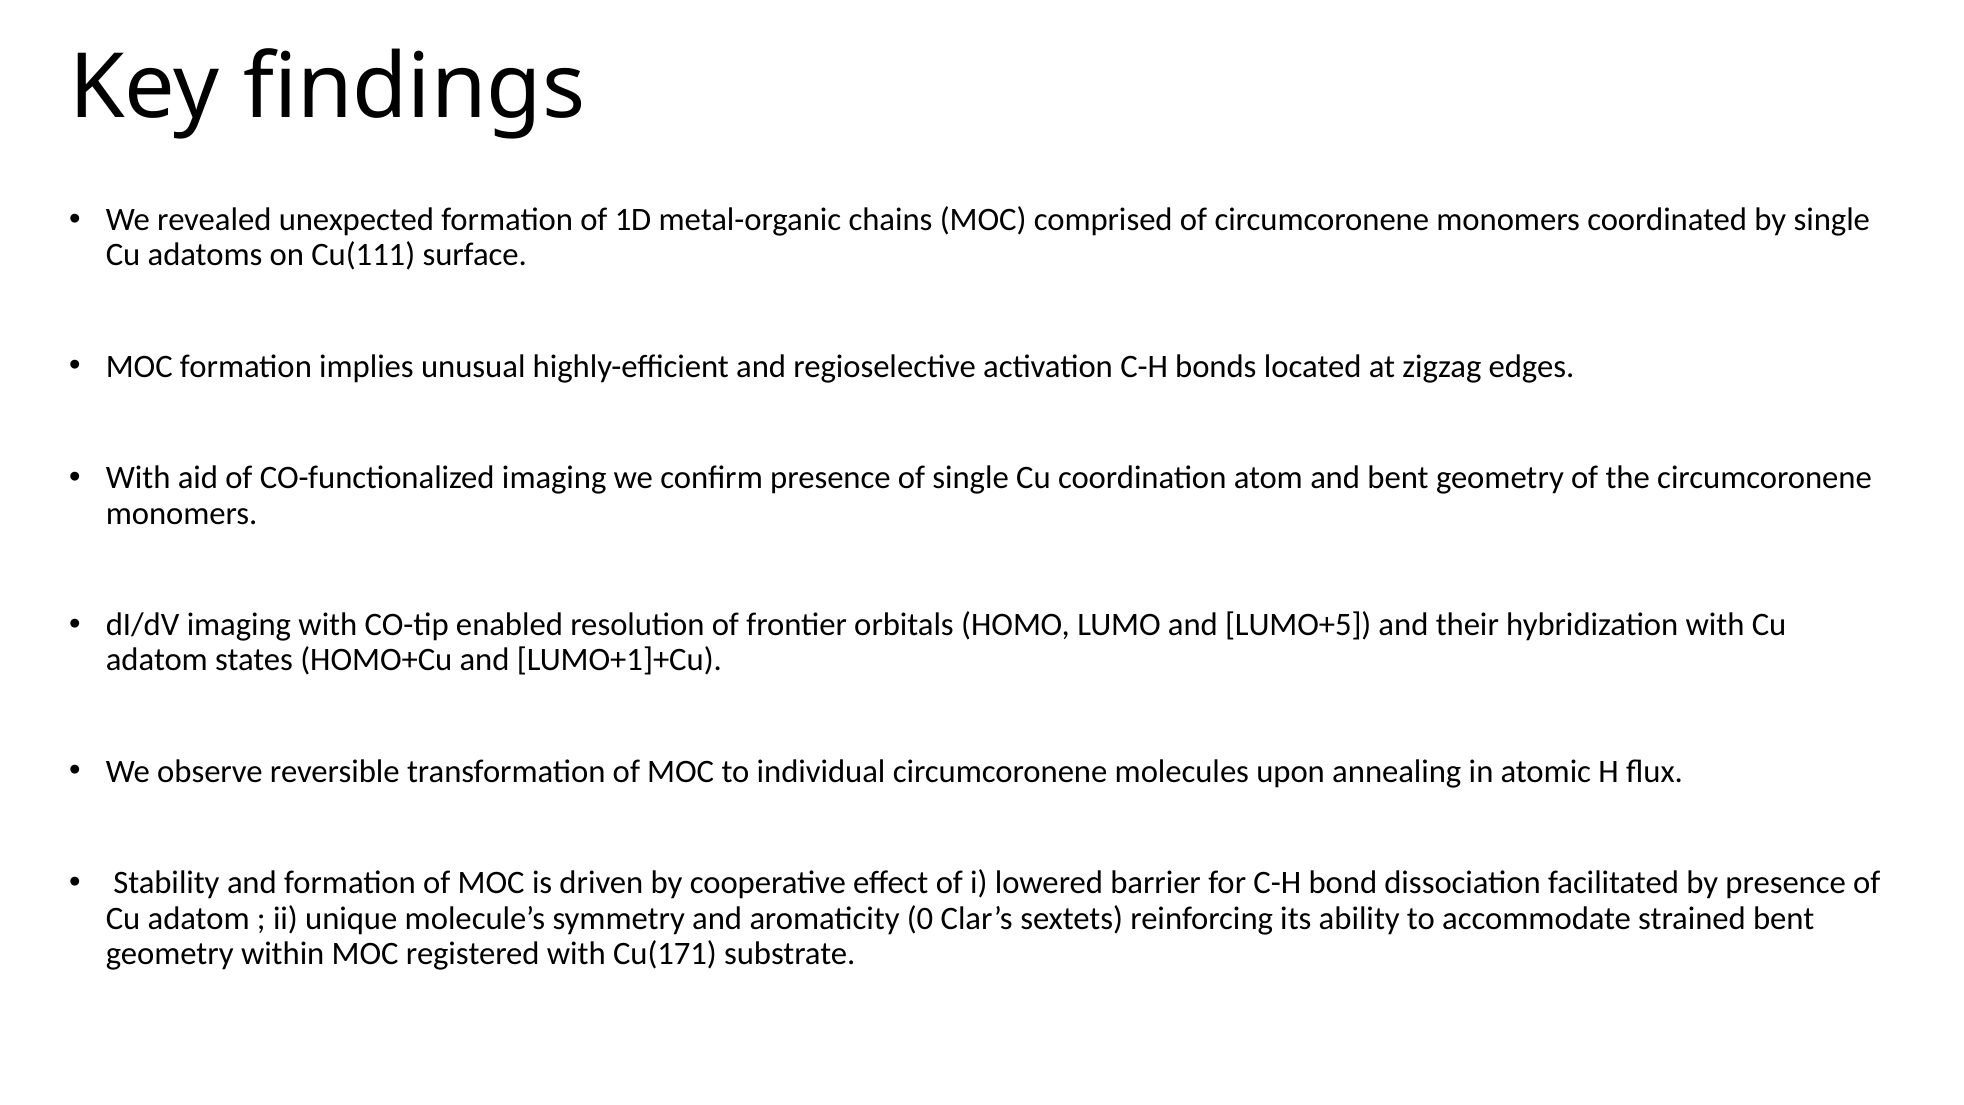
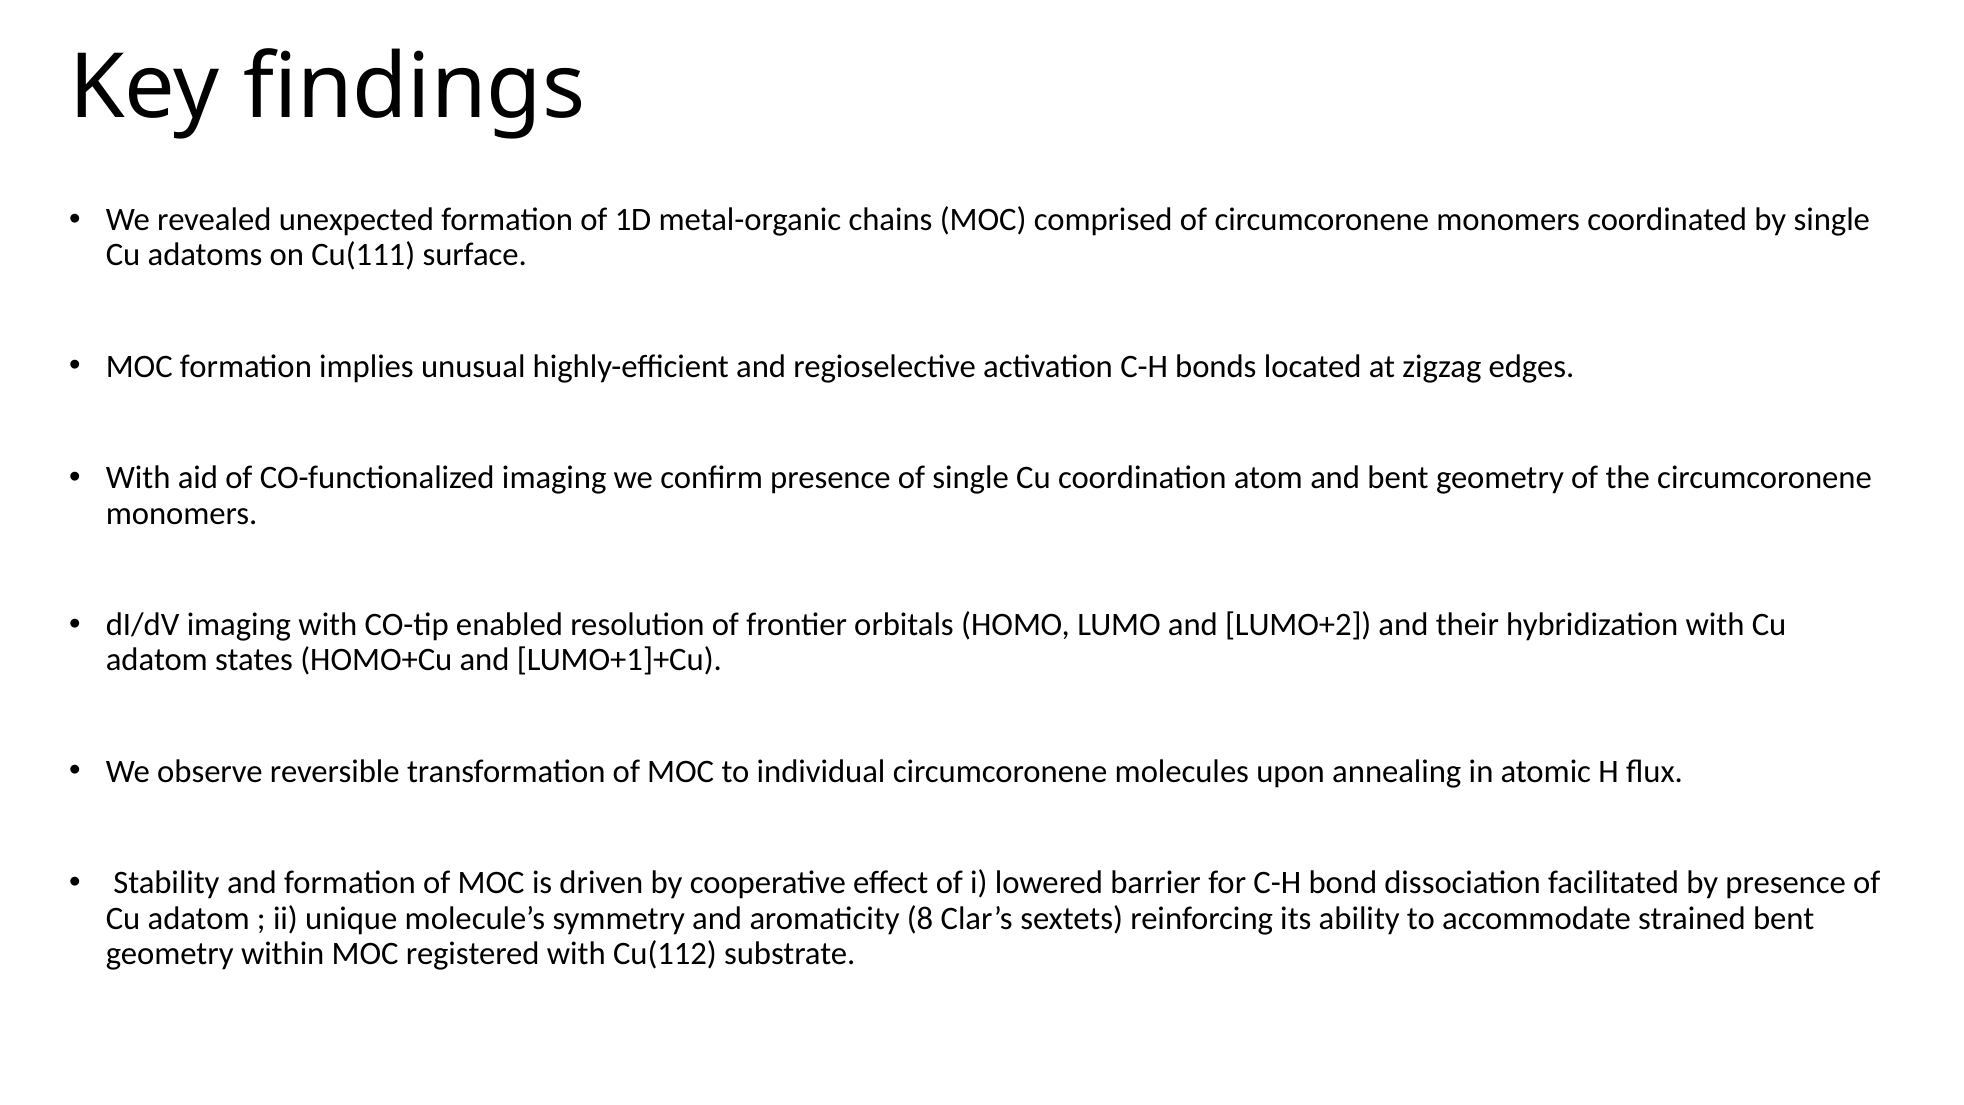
LUMO+5: LUMO+5 -> LUMO+2
0: 0 -> 8
Cu(171: Cu(171 -> Cu(112
